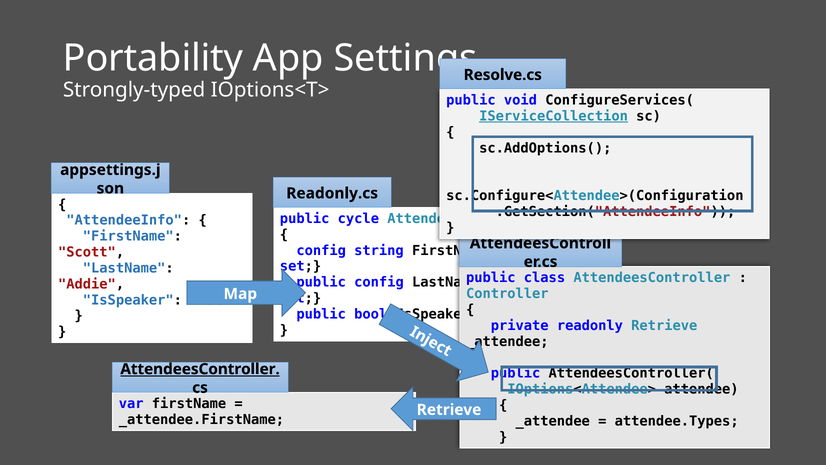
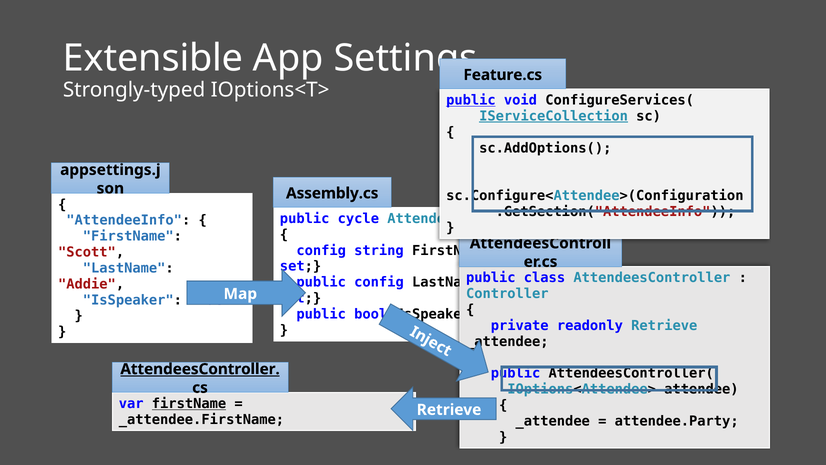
Portability: Portability -> Extensible
Resolve.cs: Resolve.cs -> Feature.cs
public at (471, 100) underline: none -> present
Readonly.cs: Readonly.cs -> Assembly.cs
firstName at (189, 403) underline: none -> present
attendee.Types: attendee.Types -> attendee.Party
